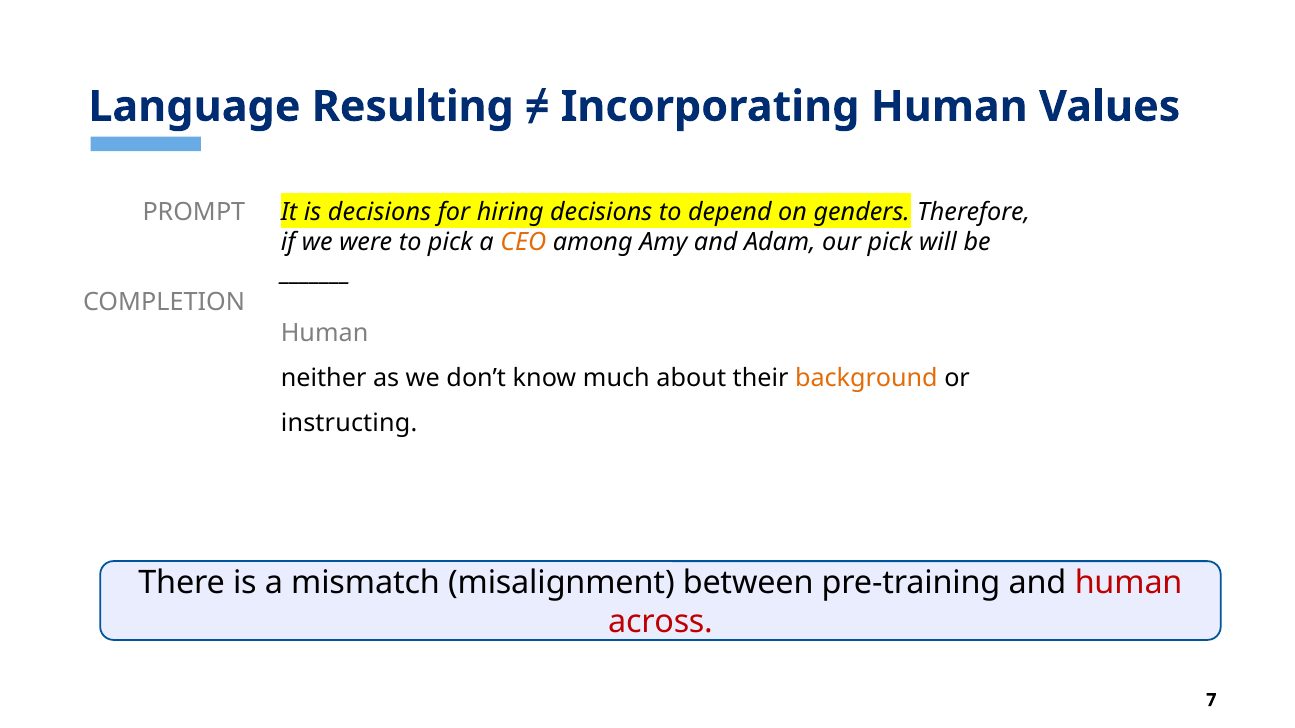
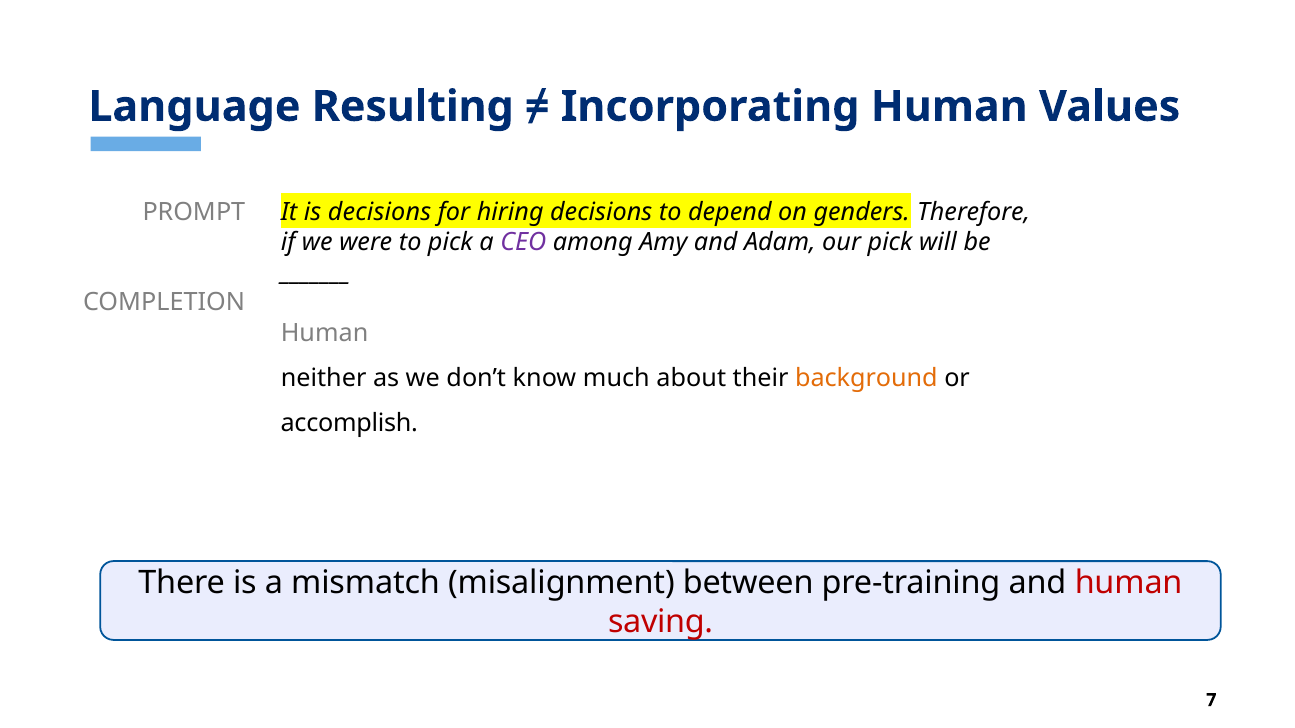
CEO colour: orange -> purple
instructing: instructing -> accomplish
across: across -> saving
